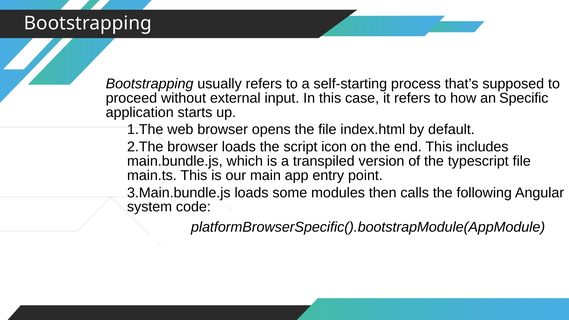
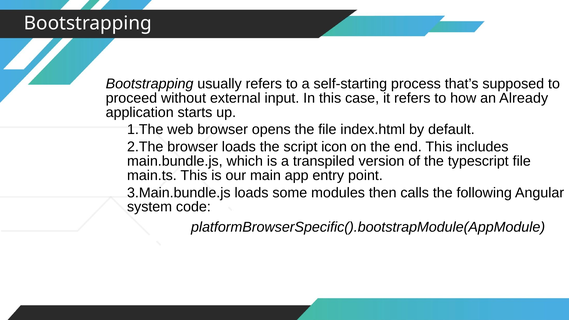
Specific: Specific -> Already
